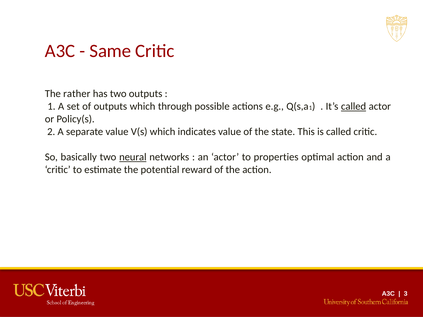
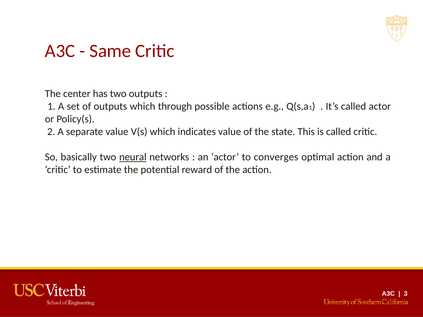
rather: rather -> center
called at (354, 106) underline: present -> none
properties: properties -> converges
